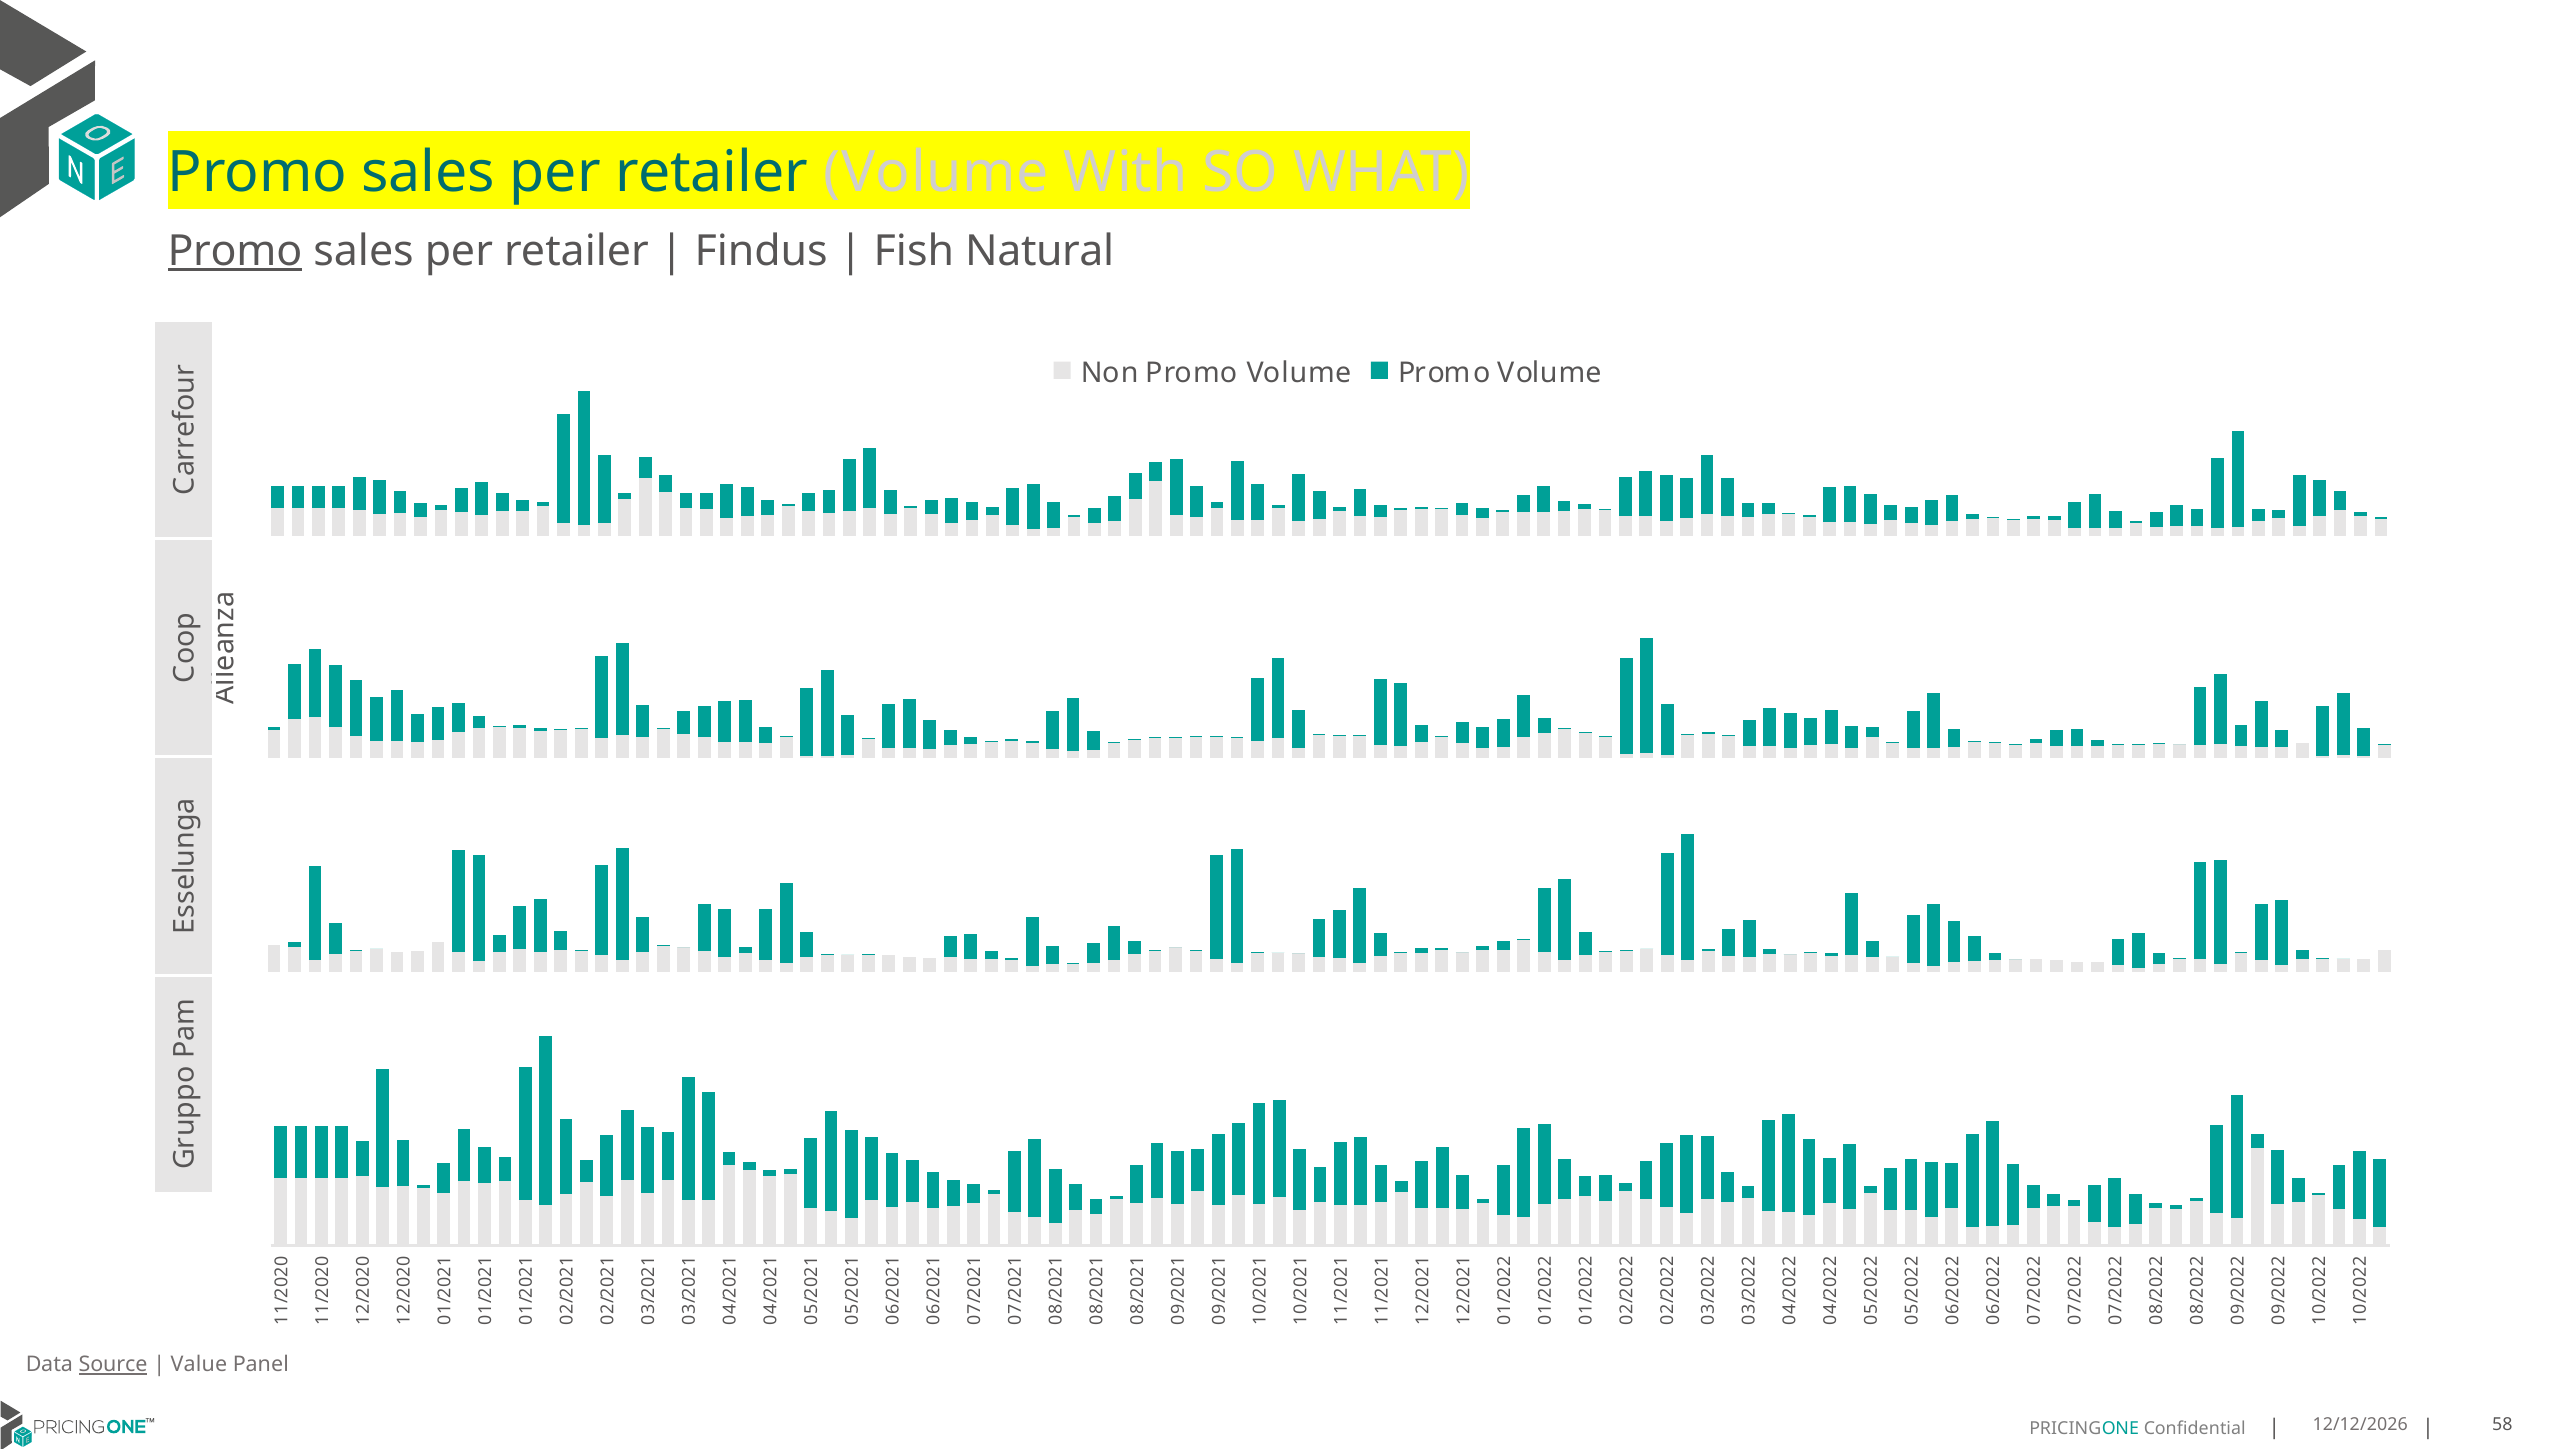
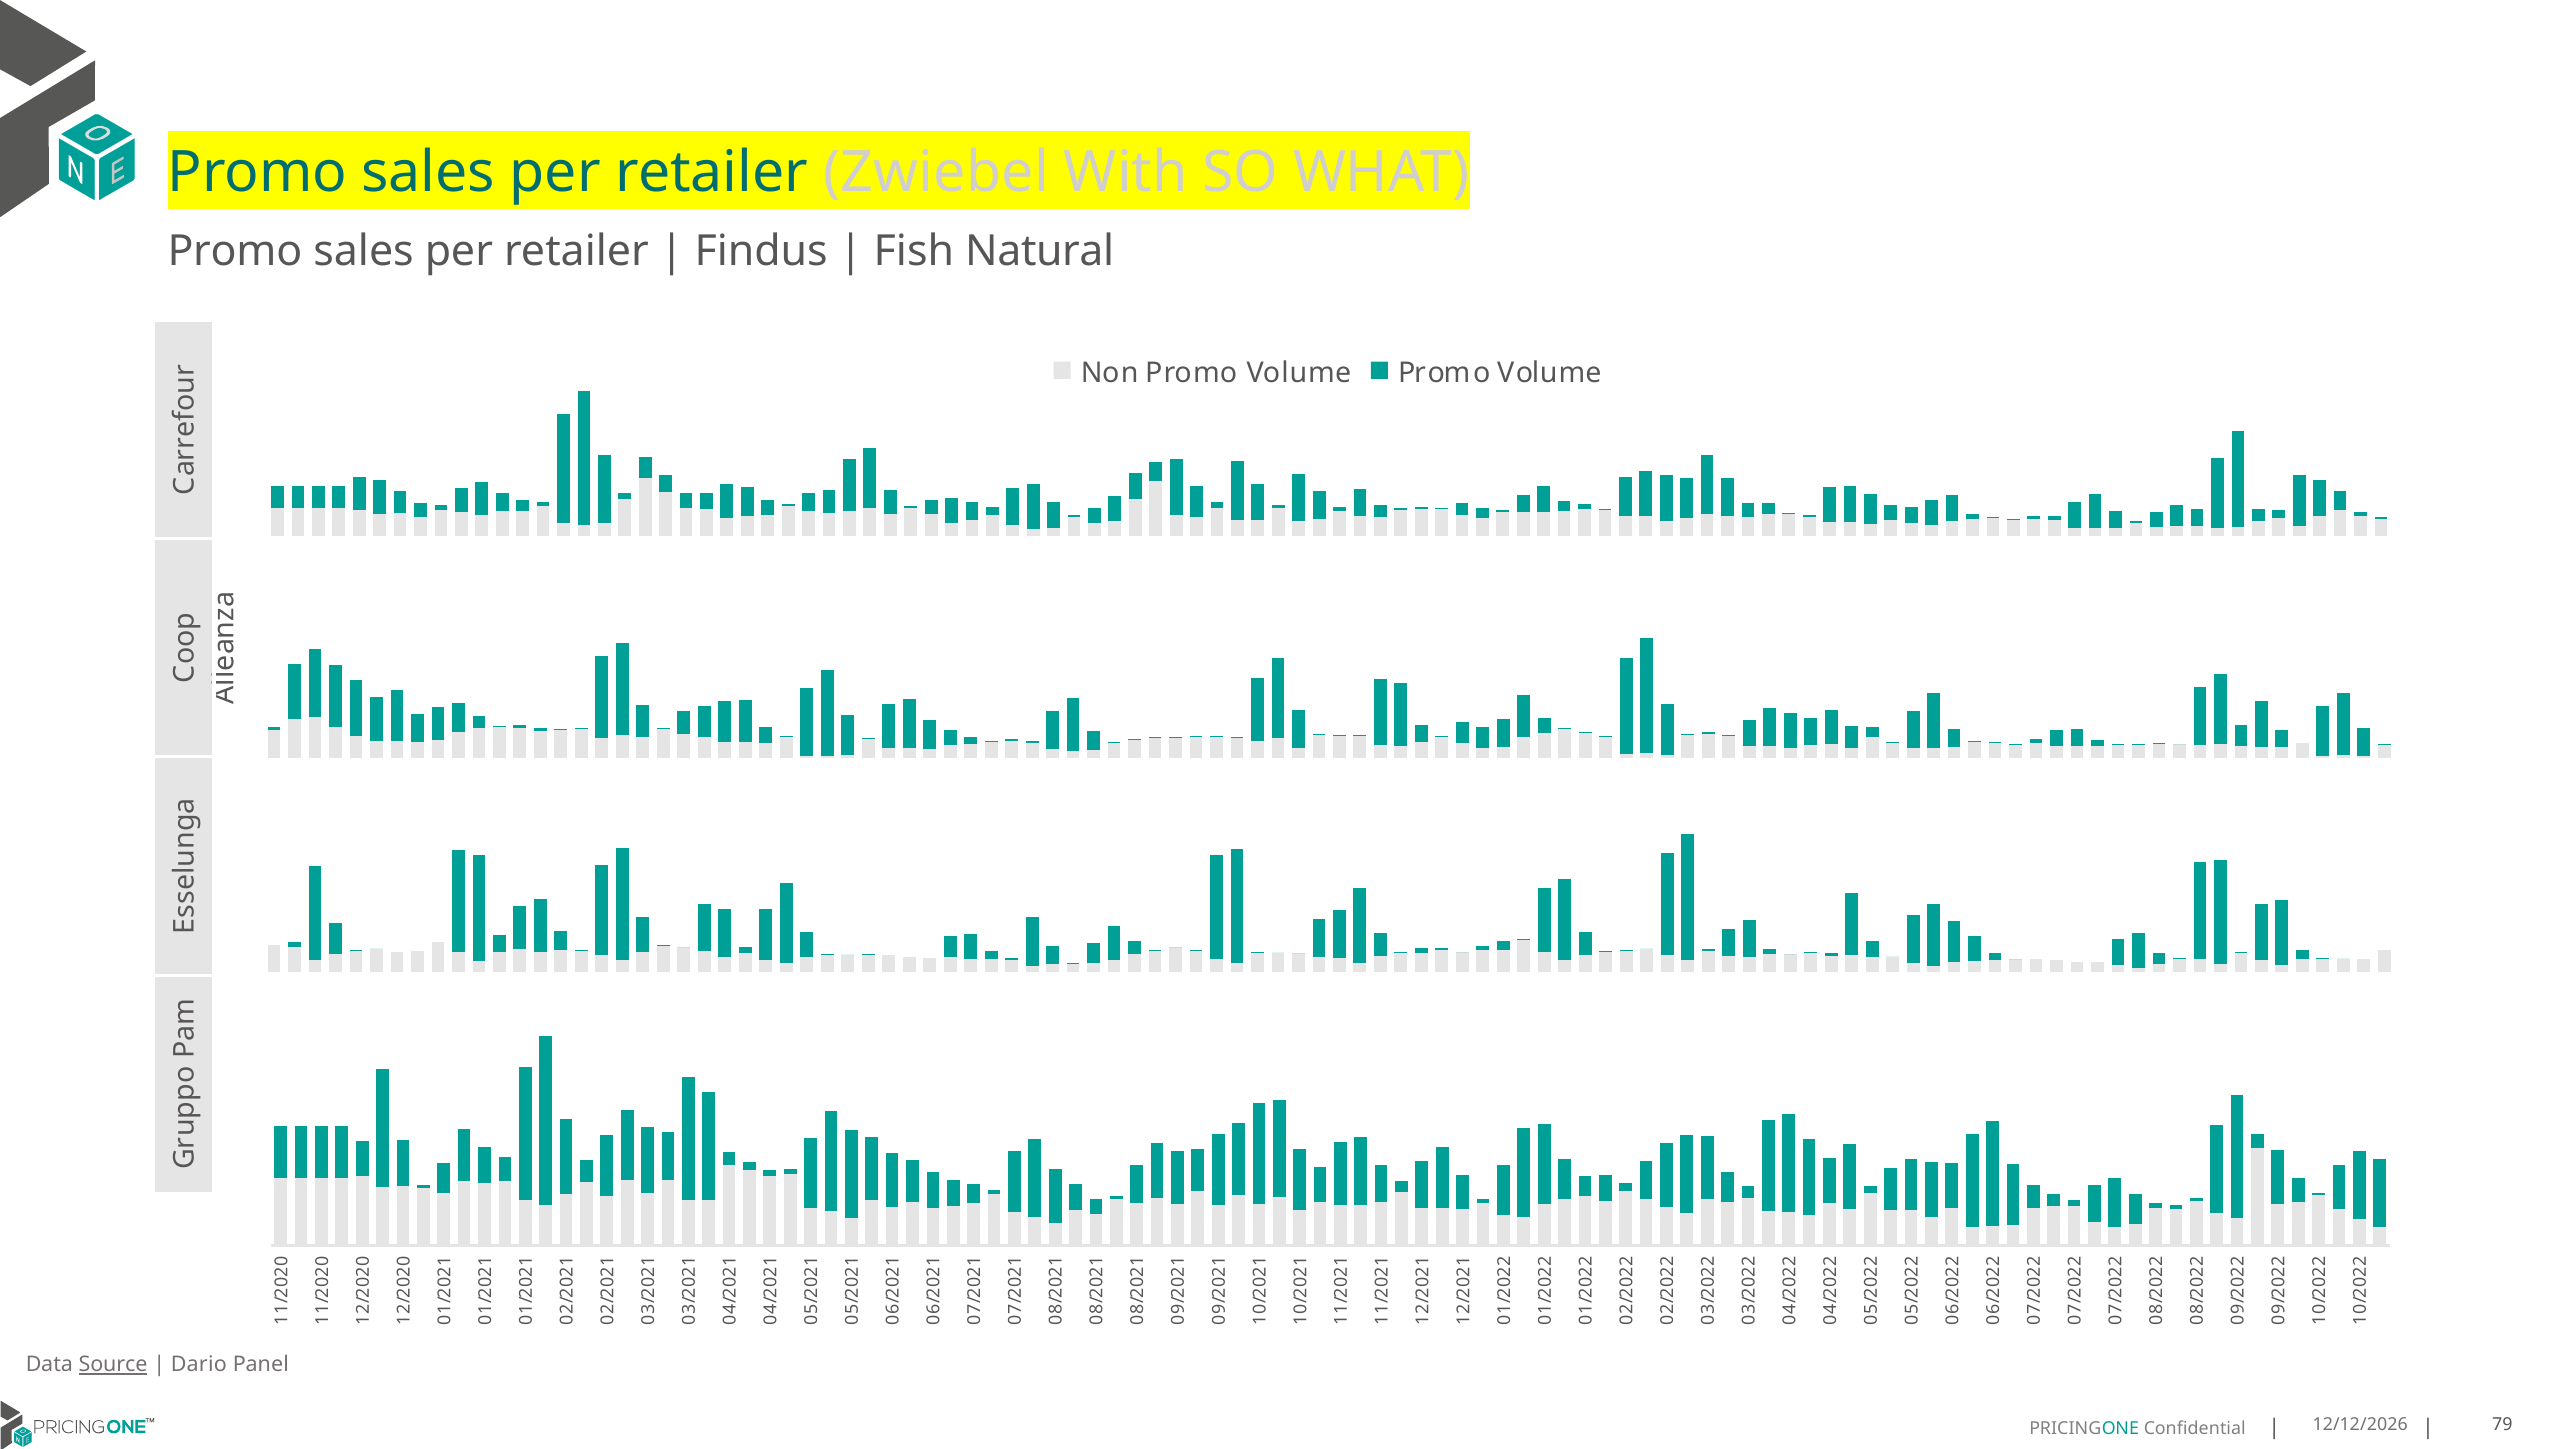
retailer Volume: Volume -> Zwiebel
Promo at (235, 251) underline: present -> none
Value: Value -> Dario
58: 58 -> 79
